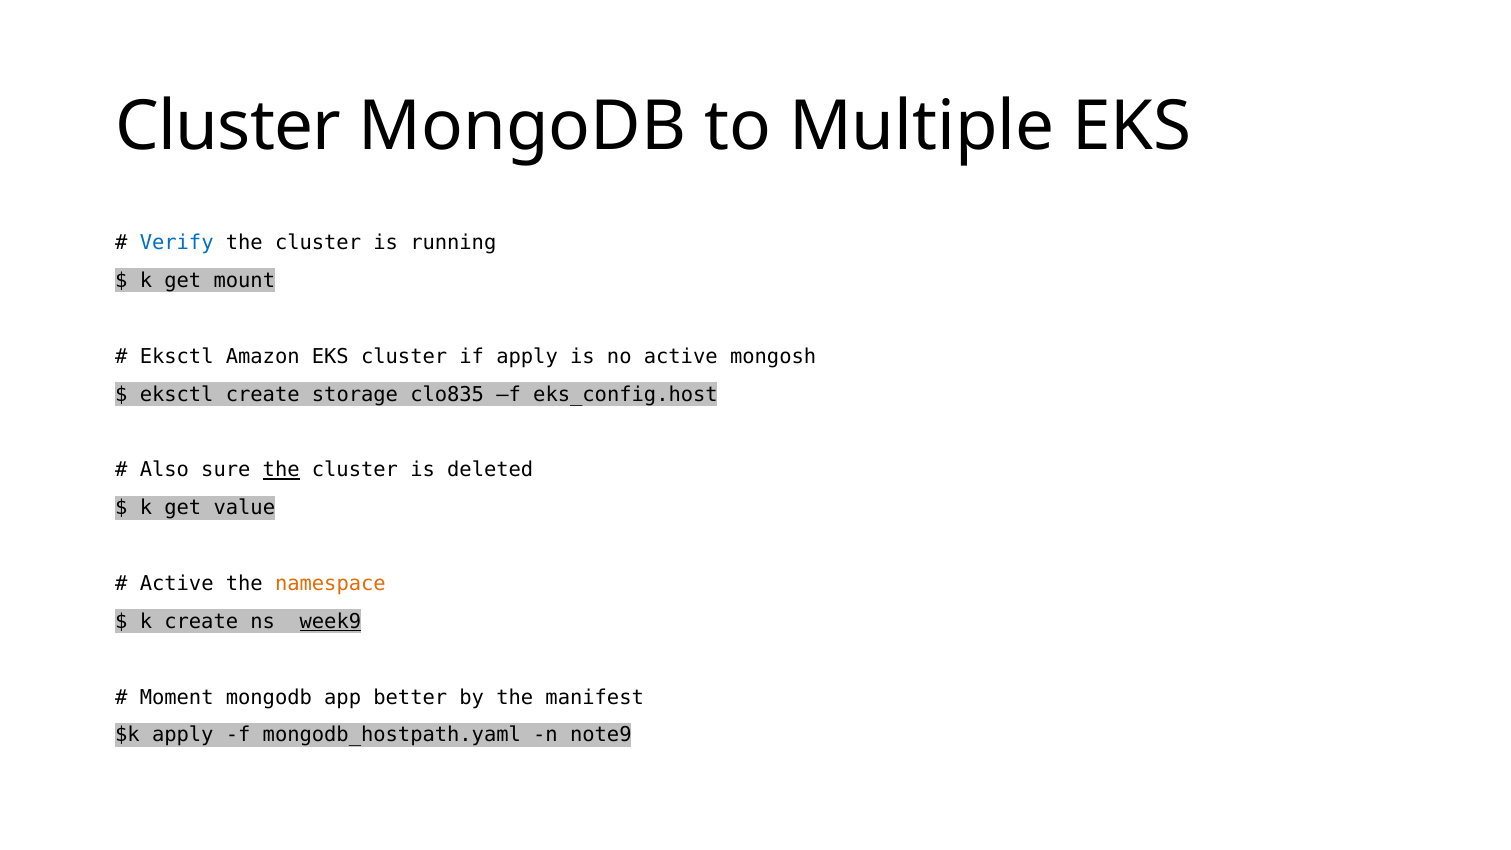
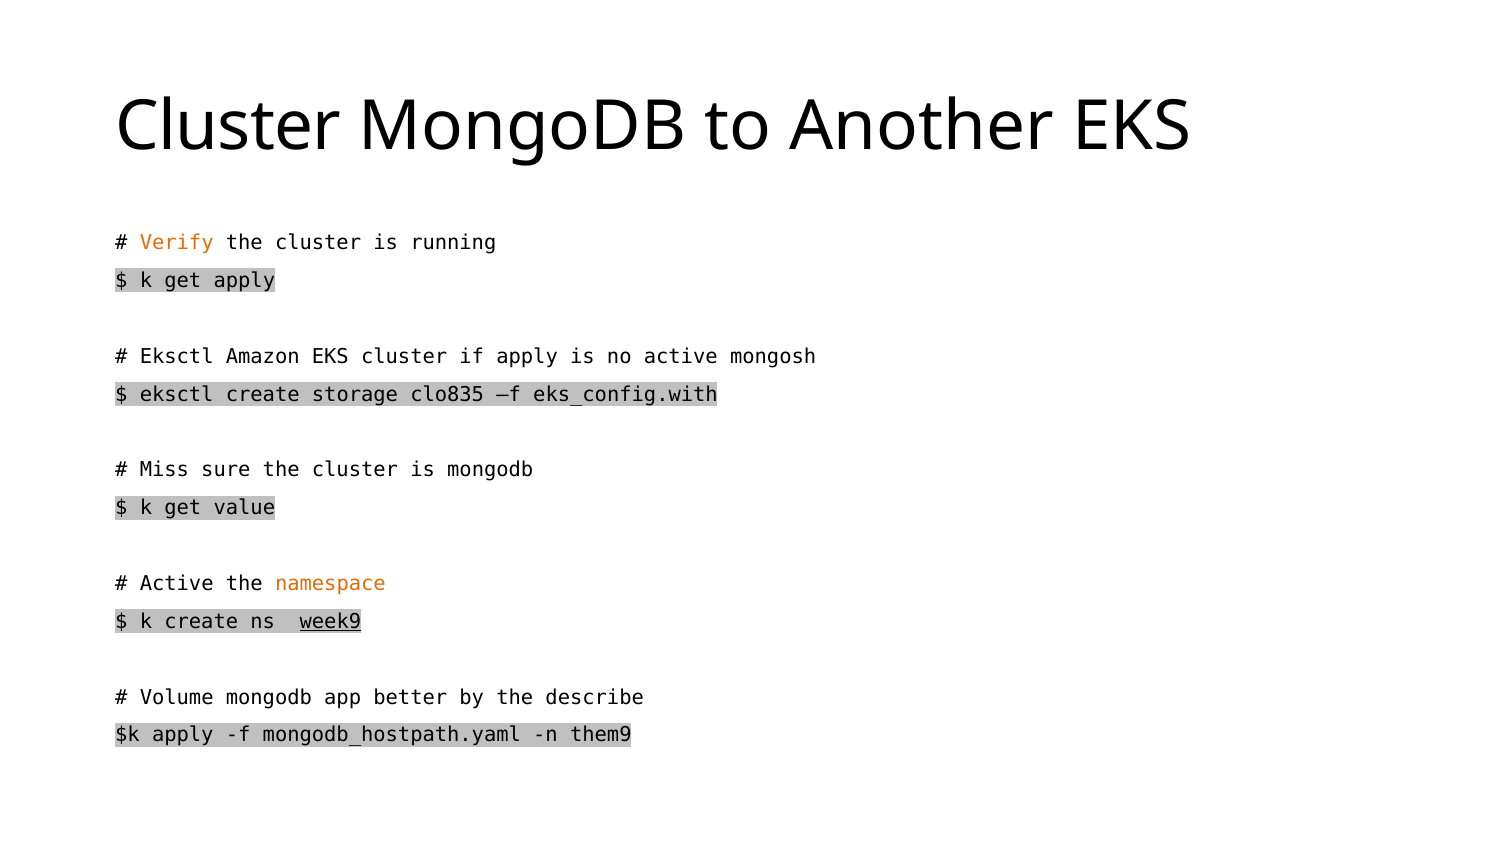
Multiple: Multiple -> Another
Verify colour: blue -> orange
get mount: mount -> apply
eks_config.host: eks_config.host -> eks_config.with
Also: Also -> Miss
the at (281, 470) underline: present -> none
is deleted: deleted -> mongodb
Moment: Moment -> Volume
manifest: manifest -> describe
note9: note9 -> them9
